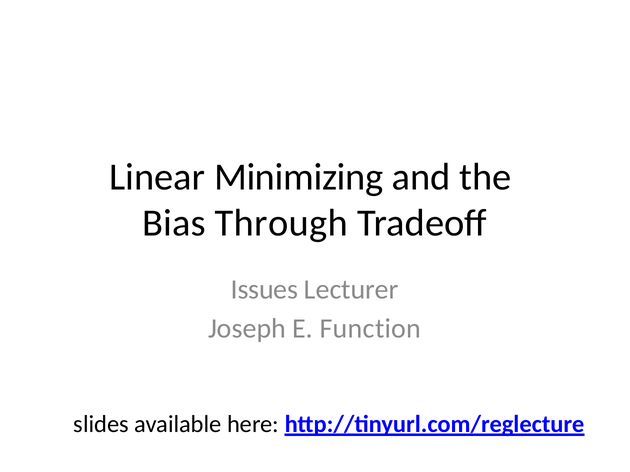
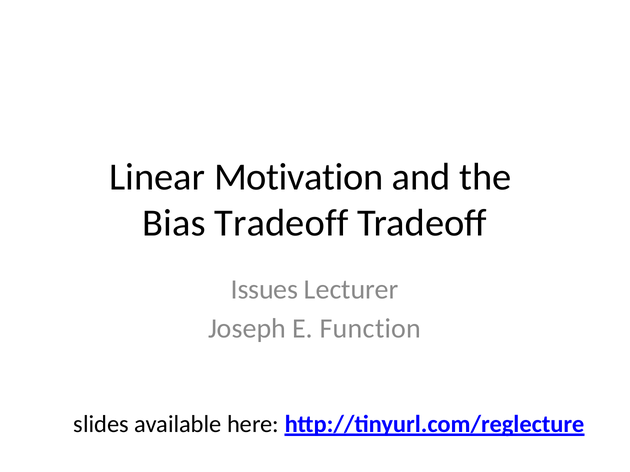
Minimizing: Minimizing -> Motivation
Bias Through: Through -> Tradeoff
